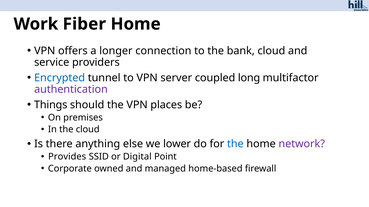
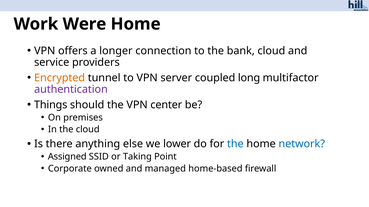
Fiber: Fiber -> Were
Encrypted colour: blue -> orange
places: places -> center
network colour: purple -> blue
Provides: Provides -> Assigned
Digital: Digital -> Taking
